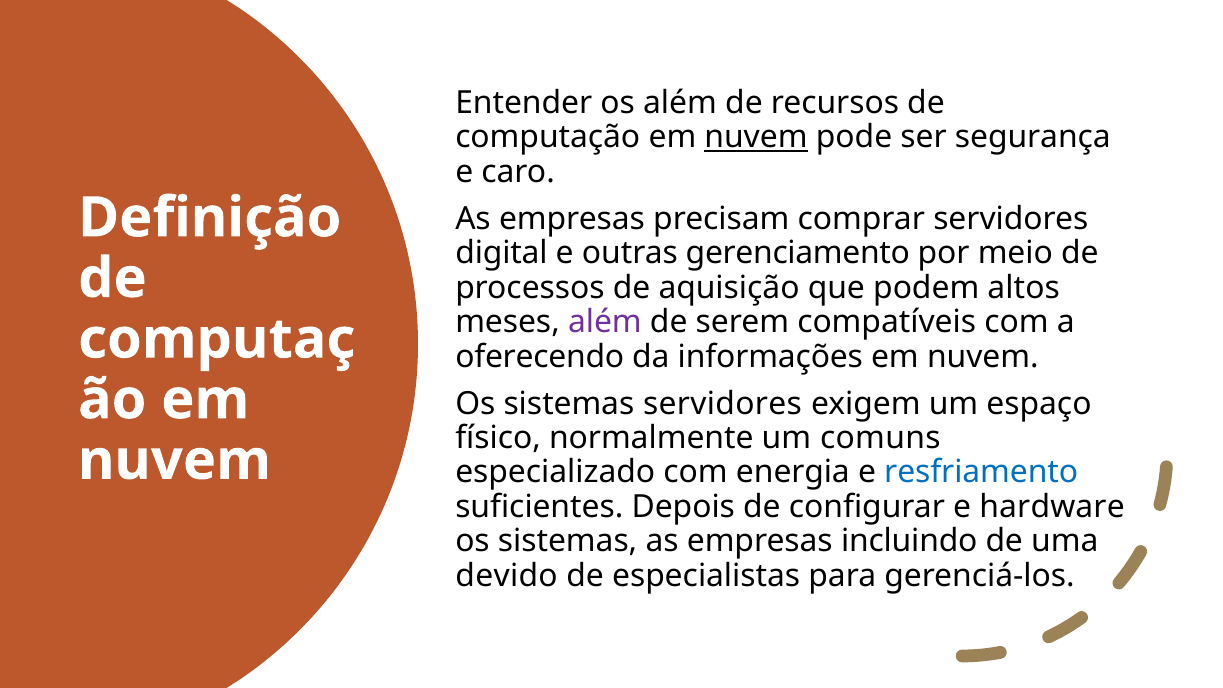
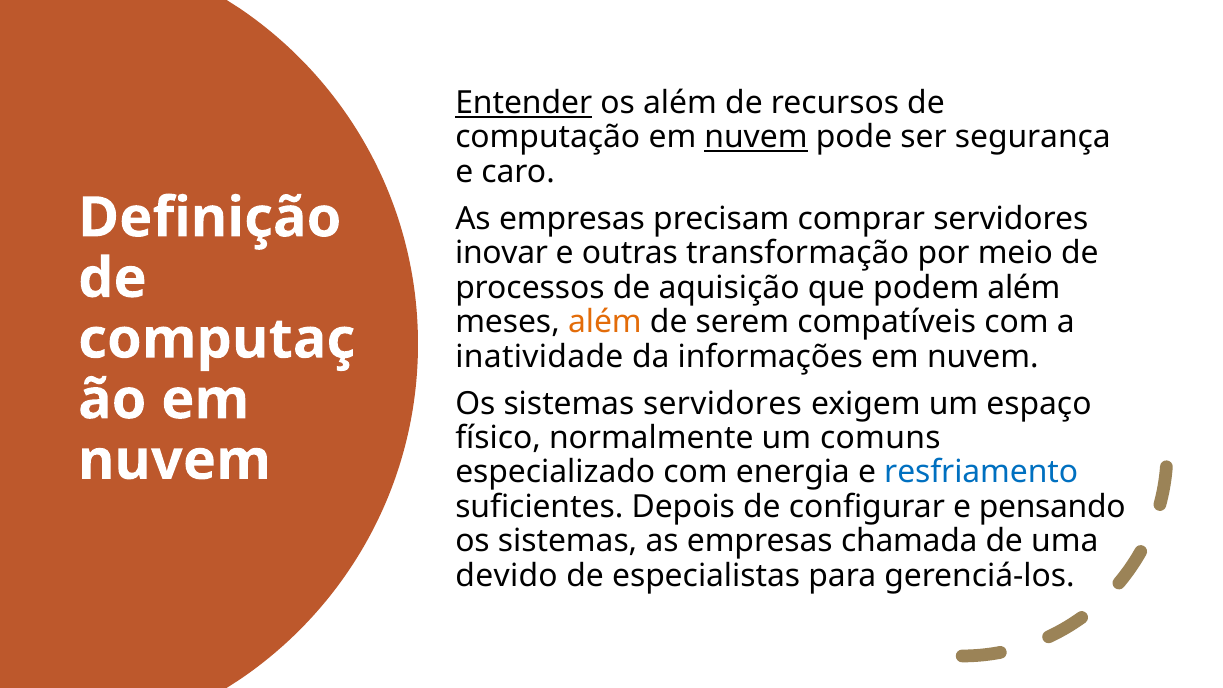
Entender underline: none -> present
digital: digital -> inovar
gerenciamento: gerenciamento -> transformação
podem altos: altos -> além
além at (605, 322) colour: purple -> orange
oferecendo: oferecendo -> inatividade
hardware: hardware -> pensando
incluindo: incluindo -> chamada
